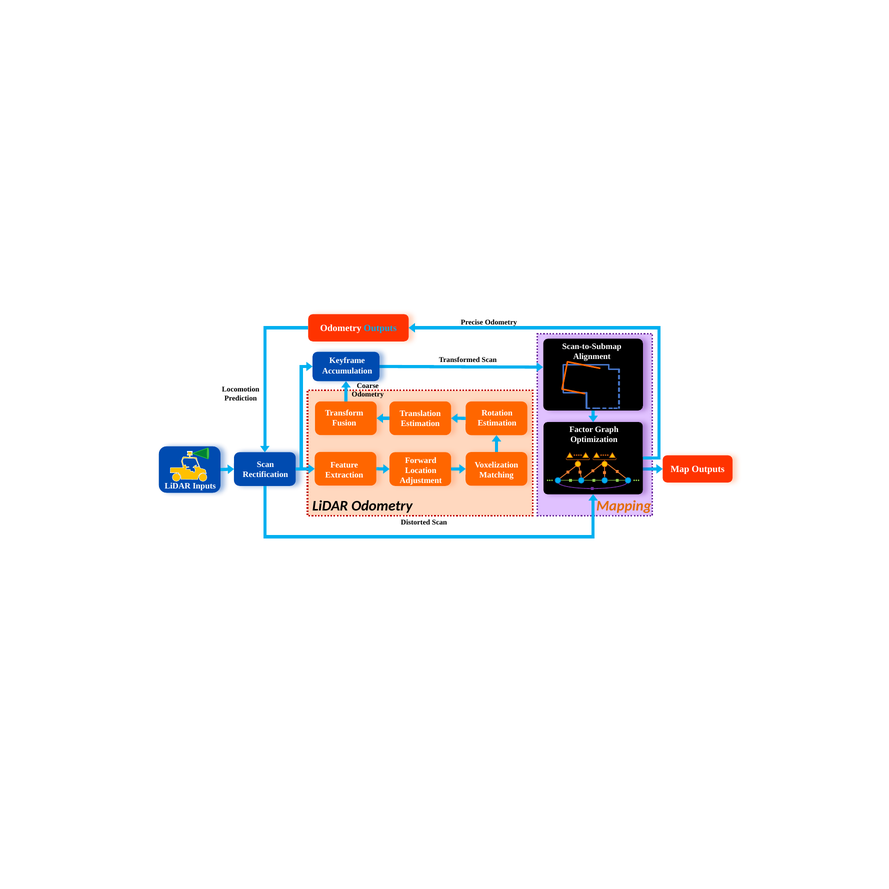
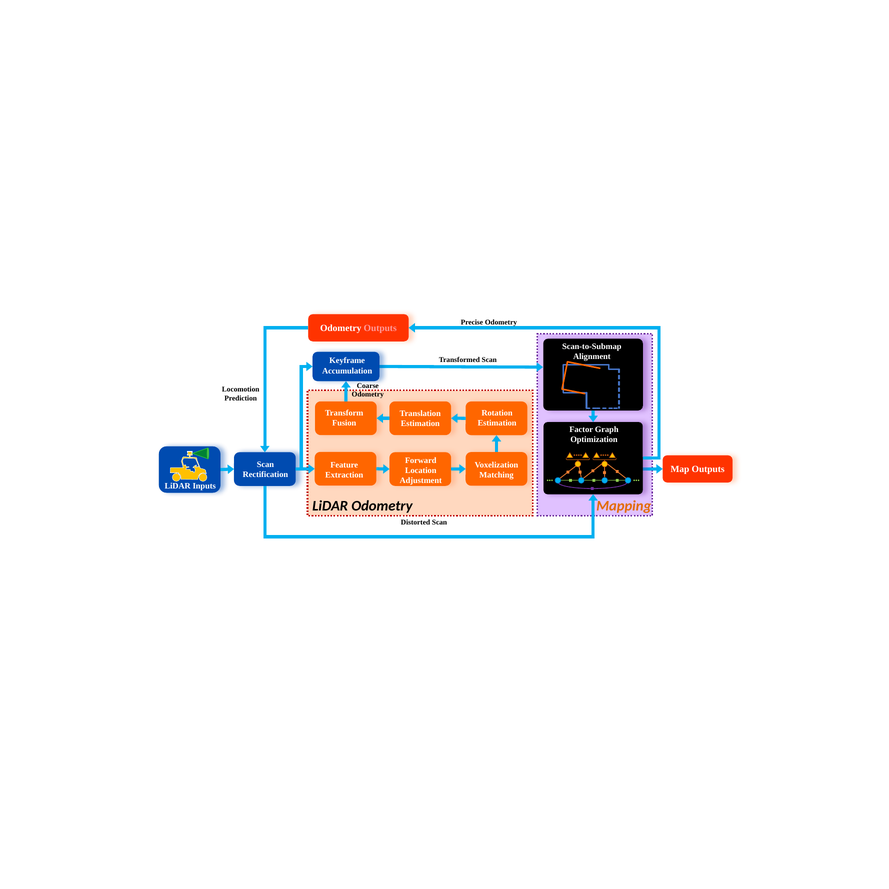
Outputs at (380, 328) colour: light blue -> pink
